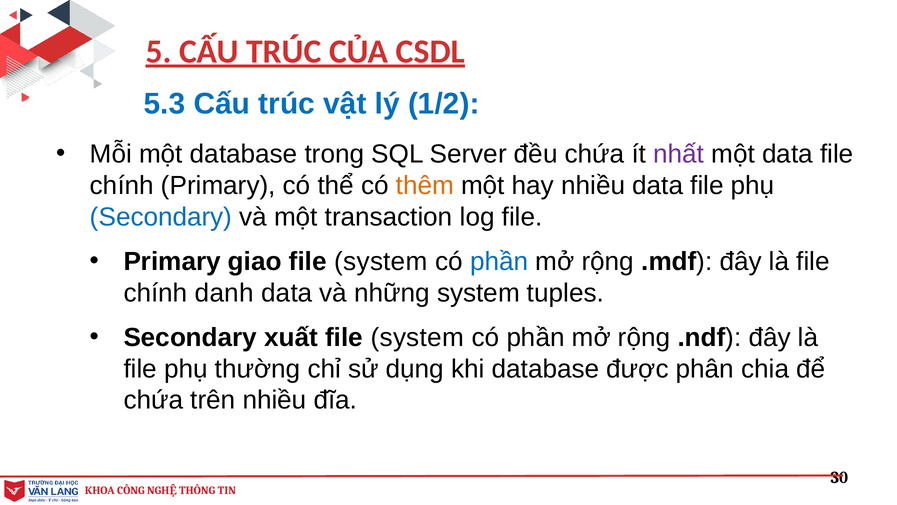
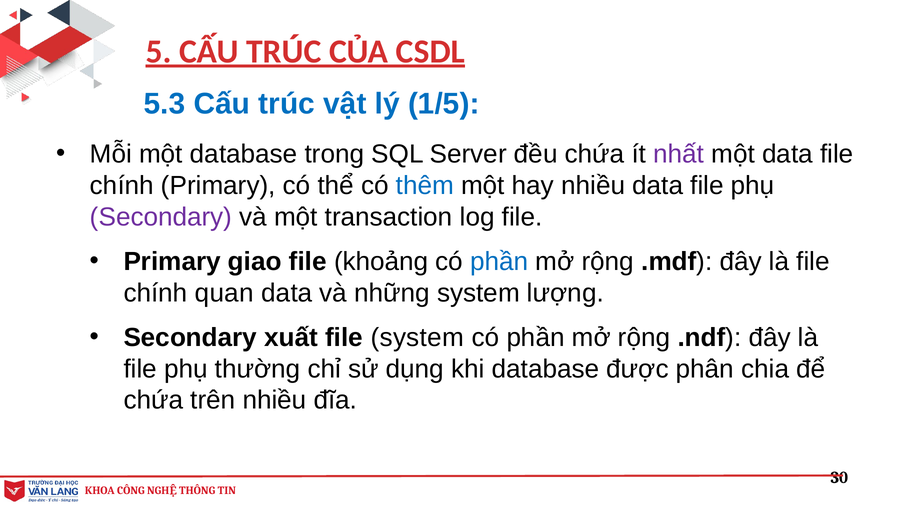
1/2: 1/2 -> 1/5
thêm colour: orange -> blue
Secondary at (161, 217) colour: blue -> purple
system at (381, 261): system -> khoảng
danh: danh -> quan
tuples: tuples -> lượng
